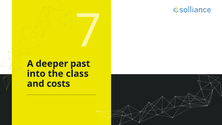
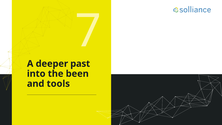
class: class -> been
costs: costs -> tools
